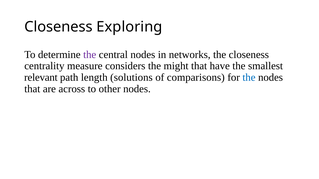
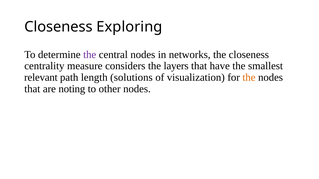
might: might -> layers
comparisons: comparisons -> visualization
the at (249, 78) colour: blue -> orange
across: across -> noting
